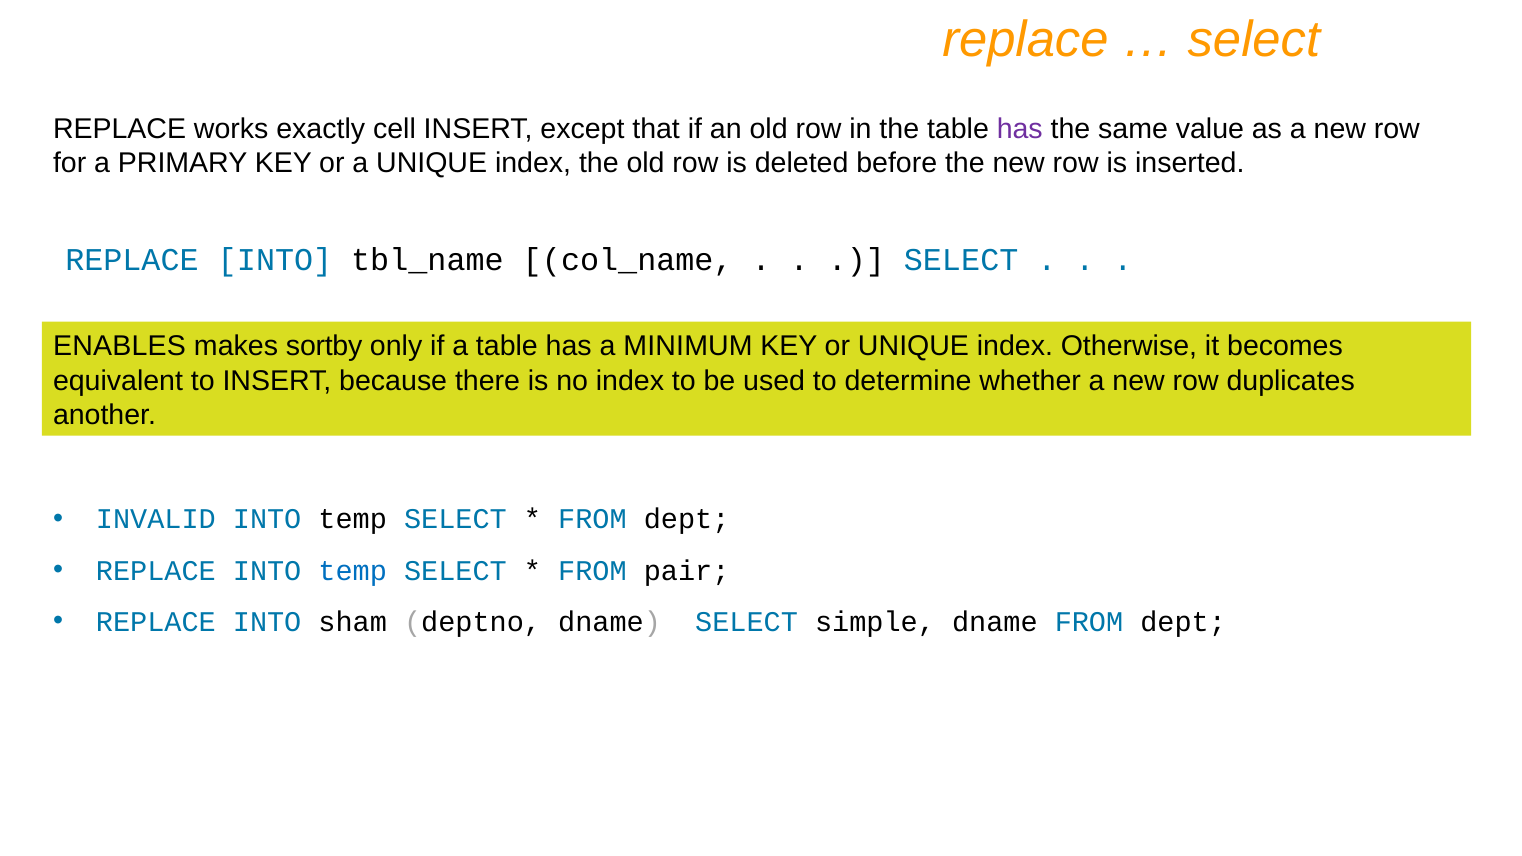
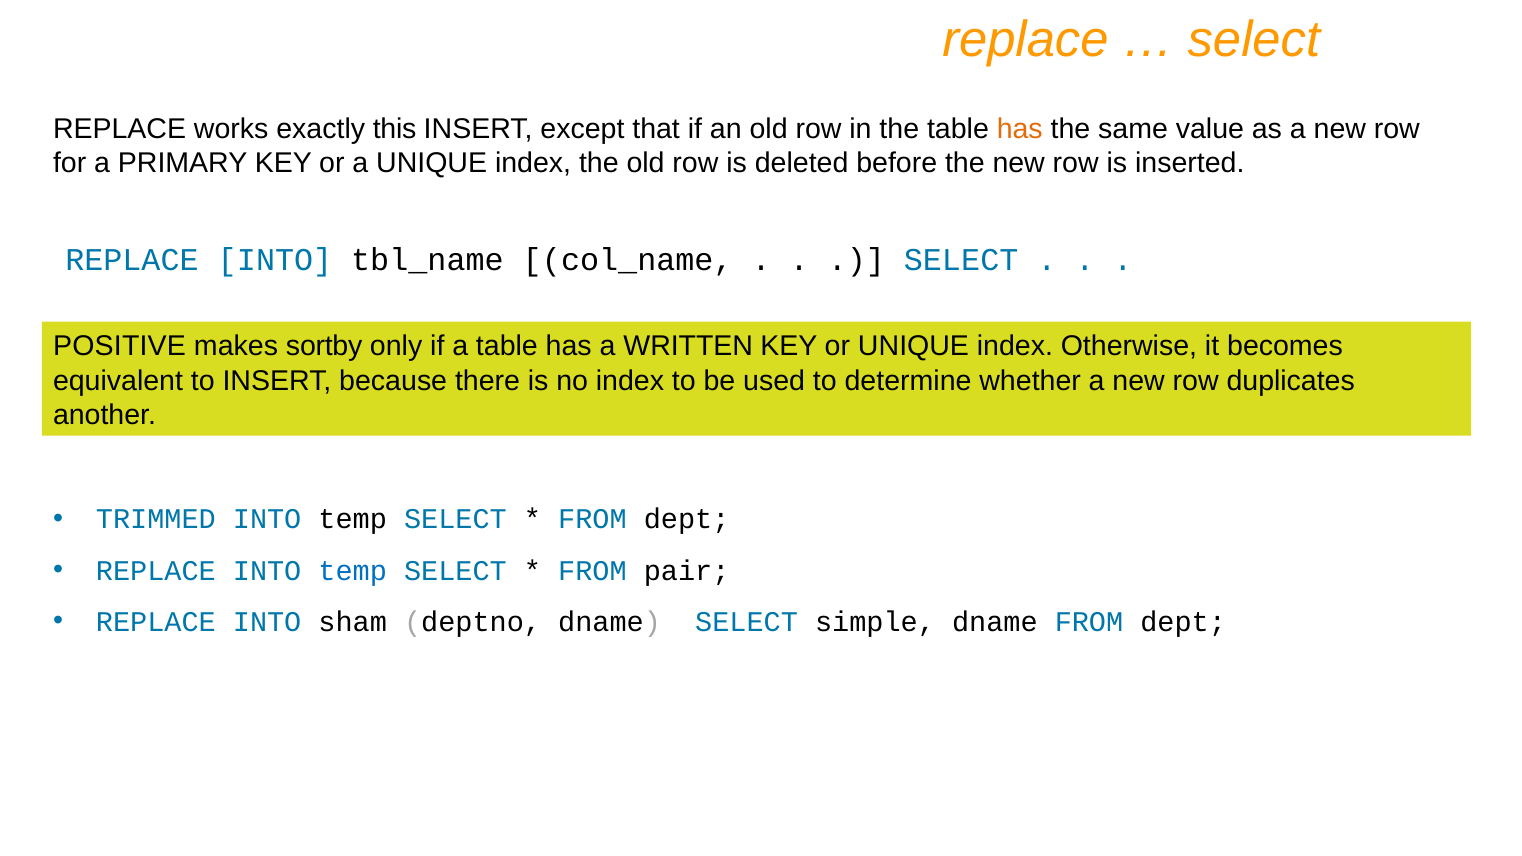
cell: cell -> this
has at (1020, 129) colour: purple -> orange
ENABLES: ENABLES -> POSITIVE
MINIMUM: MINIMUM -> WRITTEN
INVALID: INVALID -> TRIMMED
